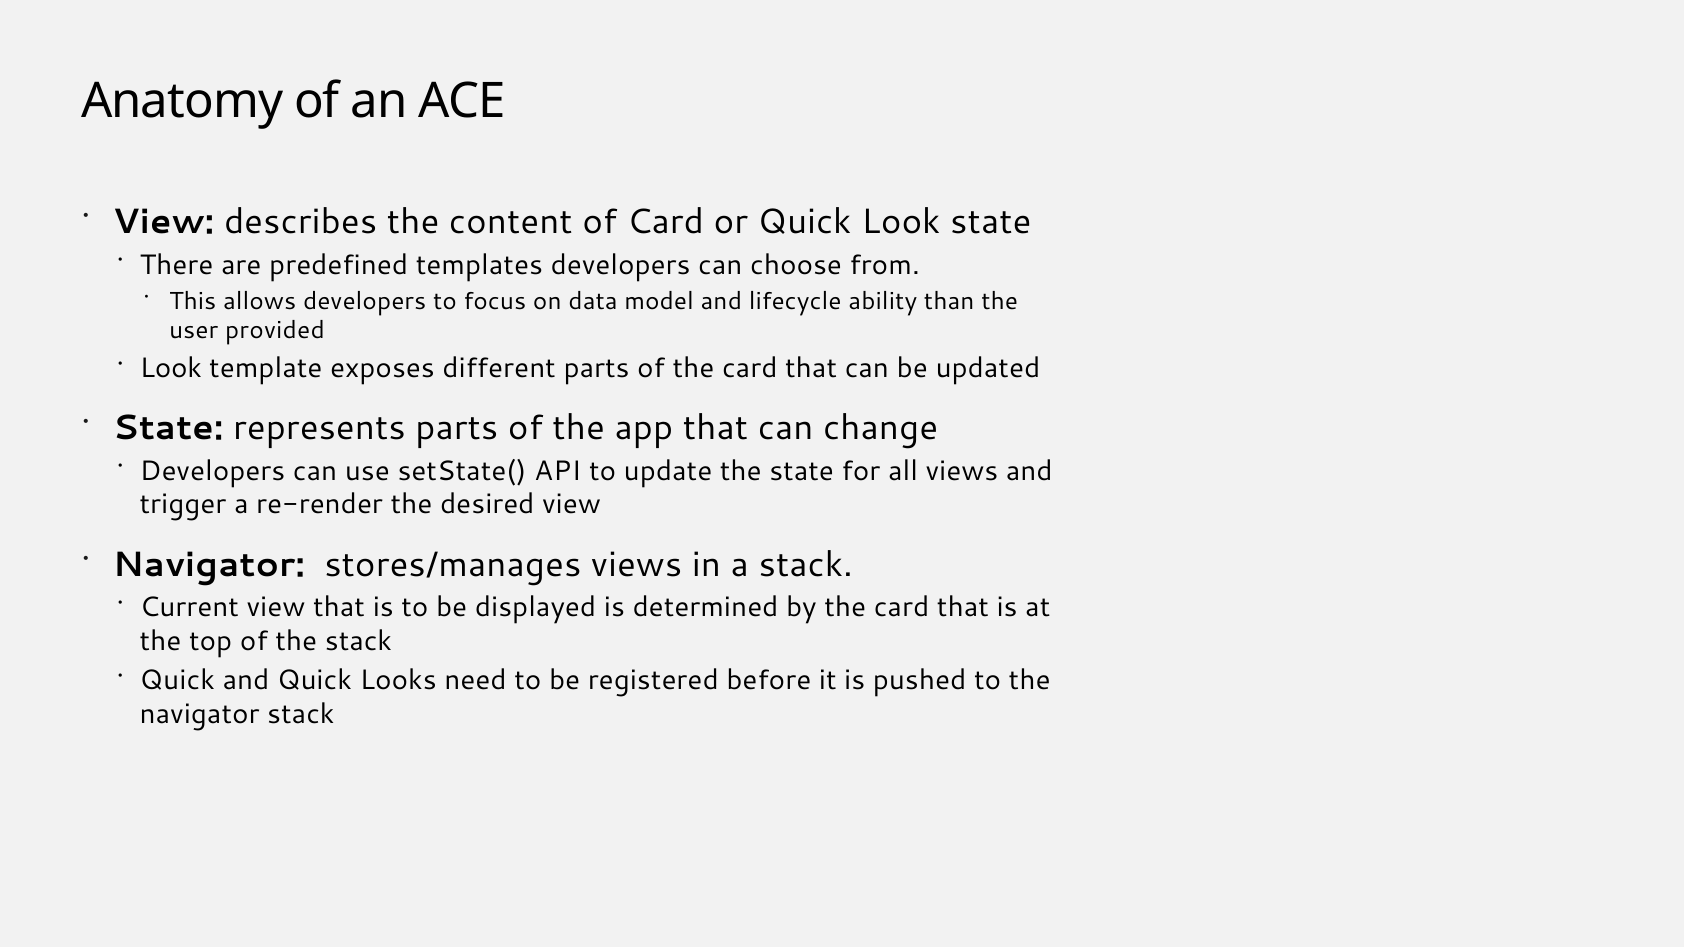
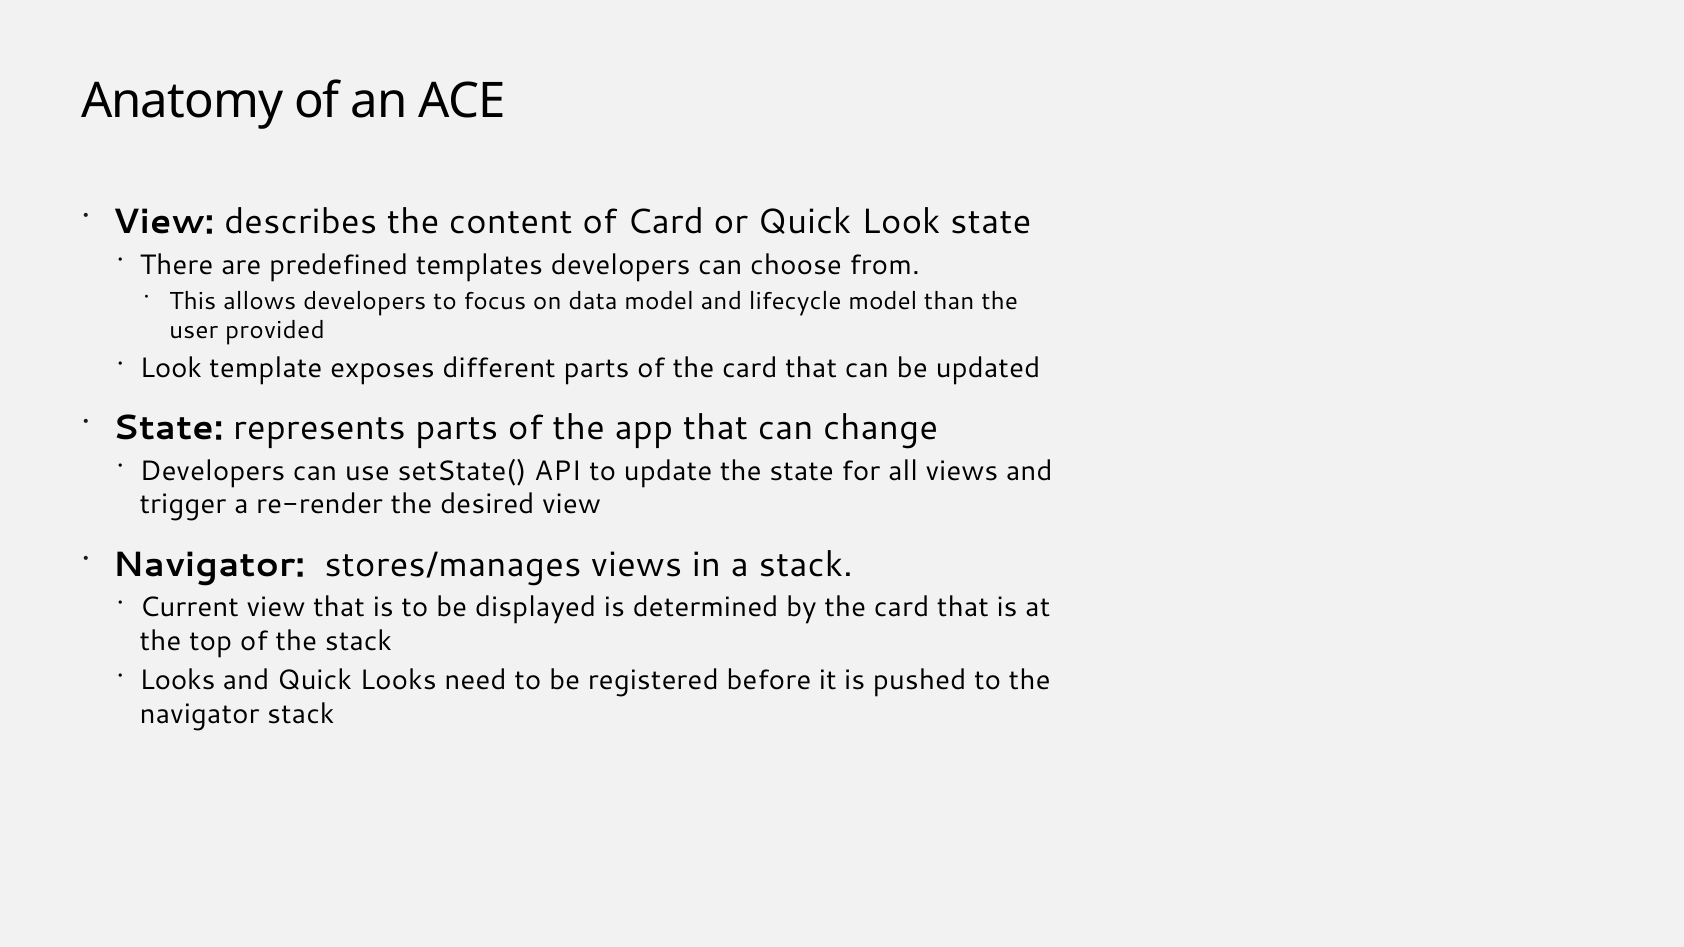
lifecycle ability: ability -> model
Quick at (177, 681): Quick -> Looks
